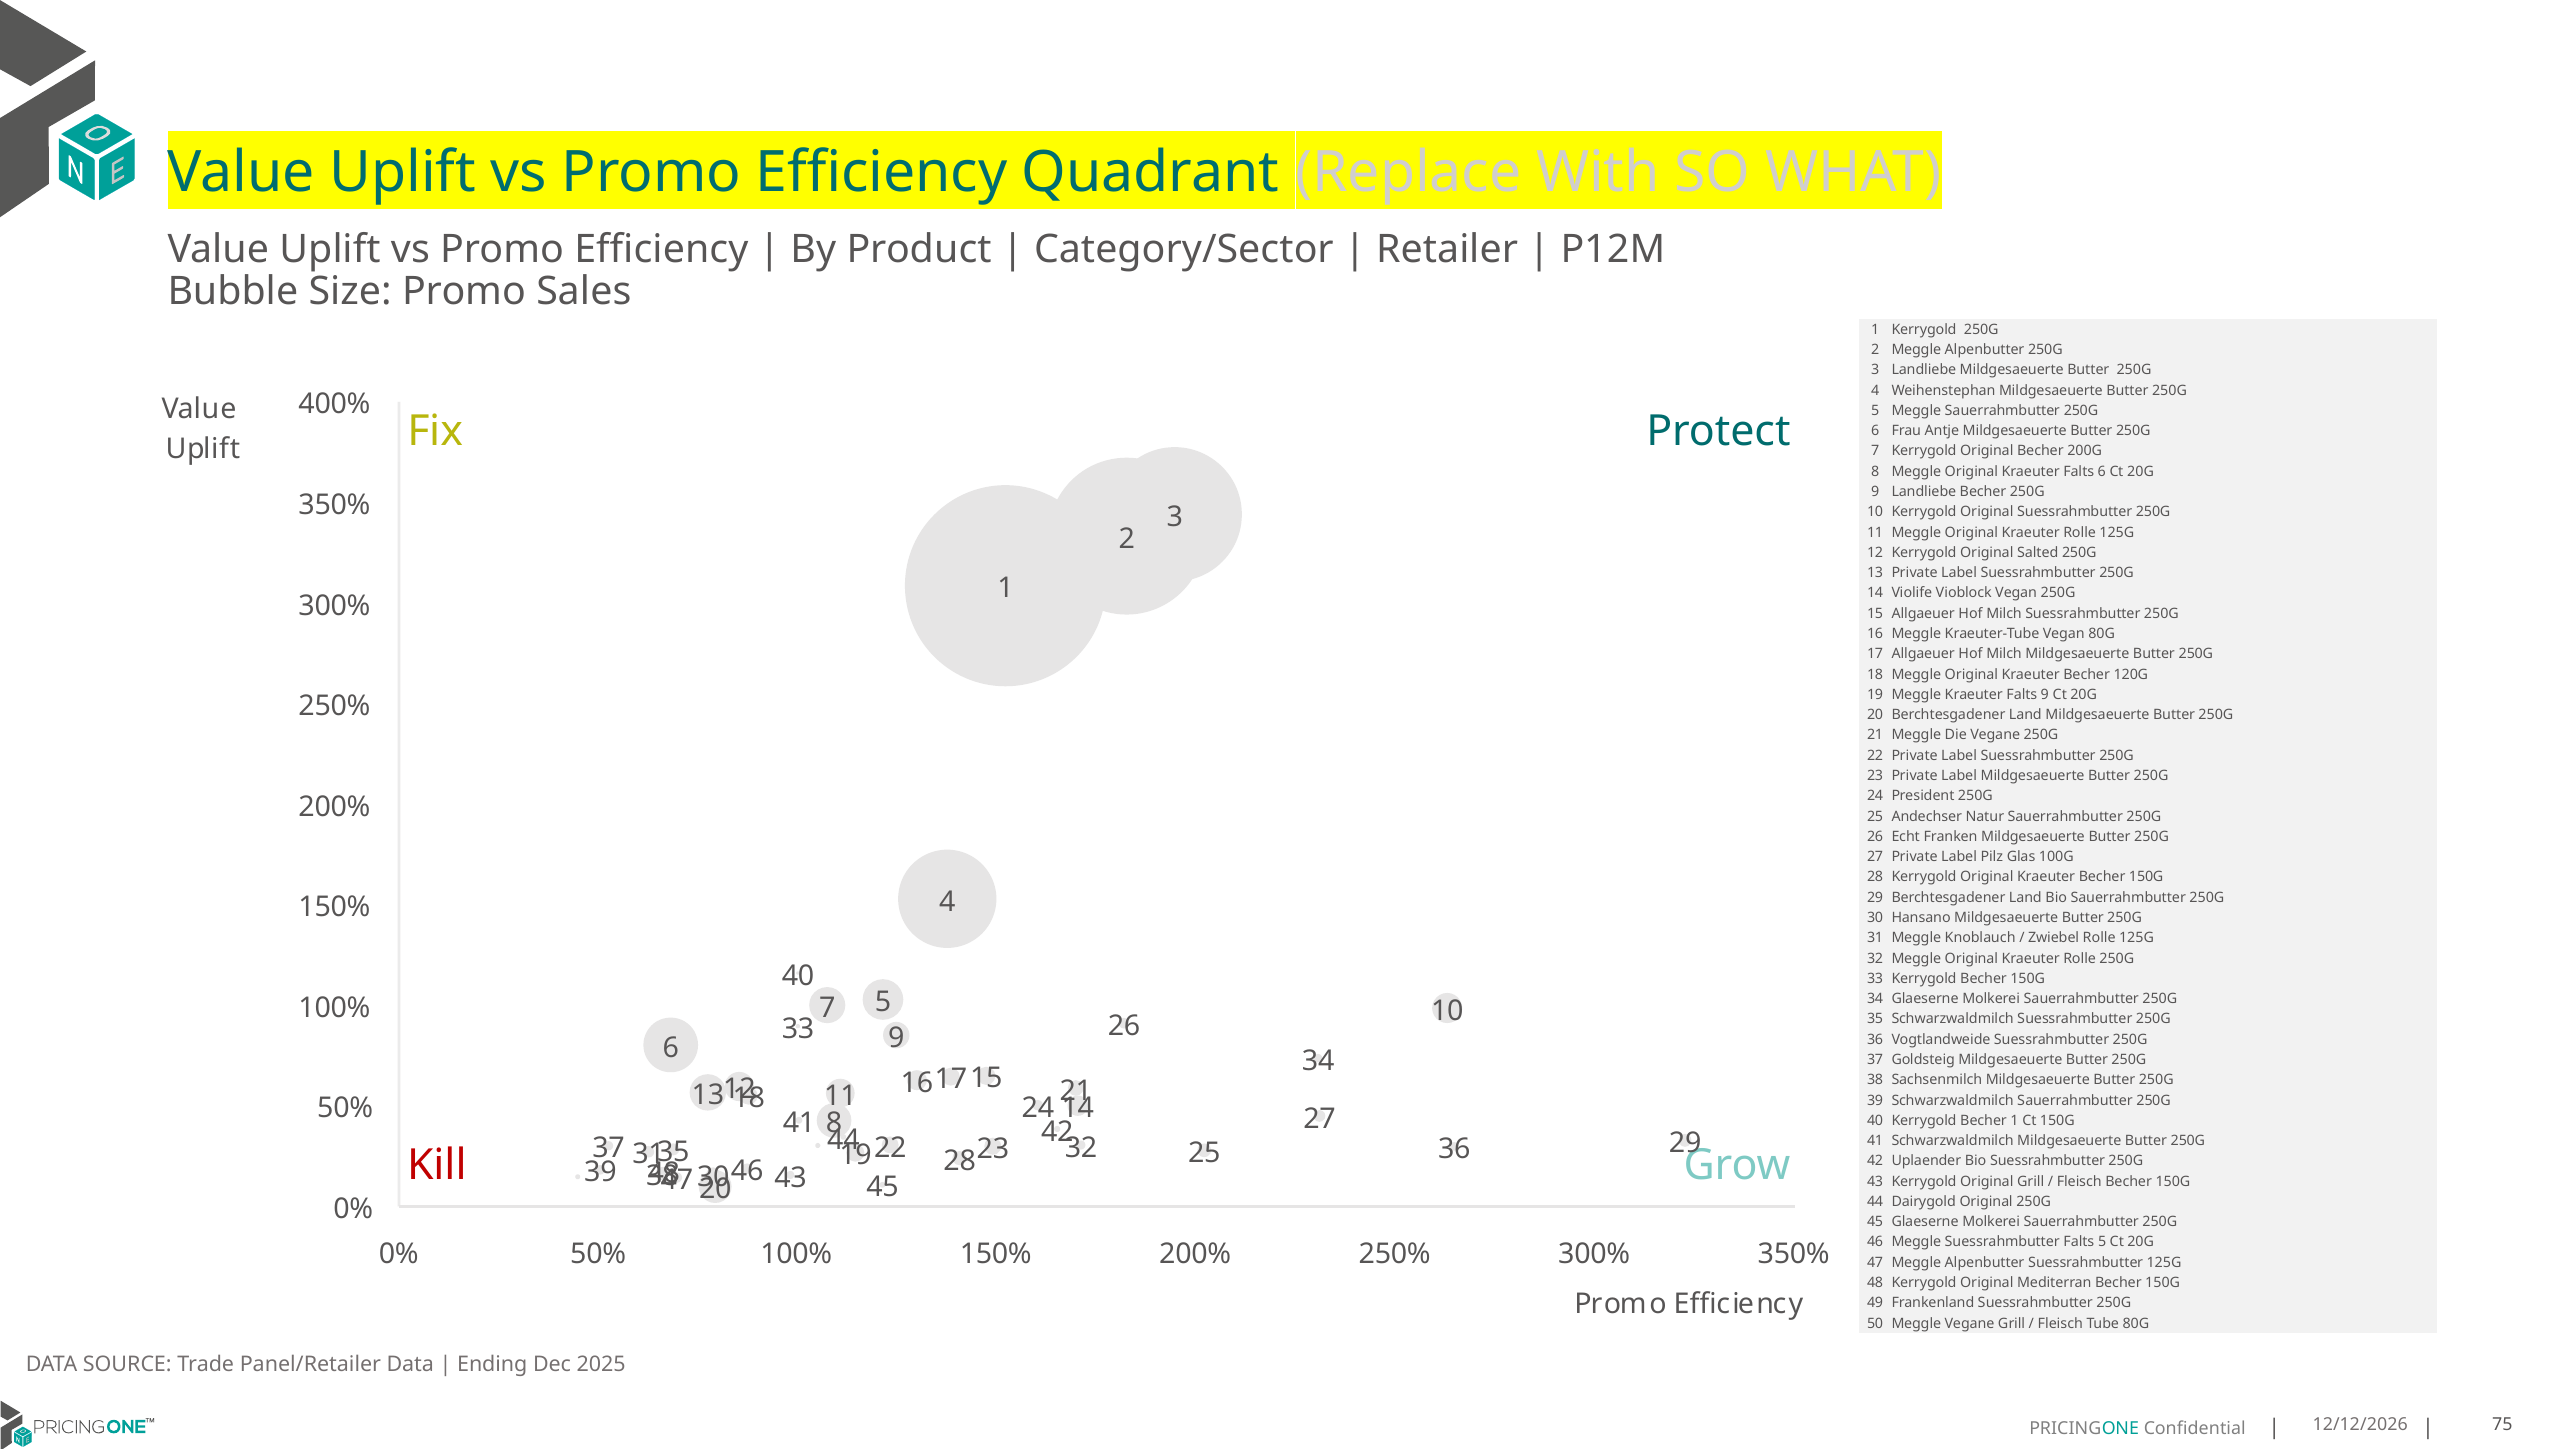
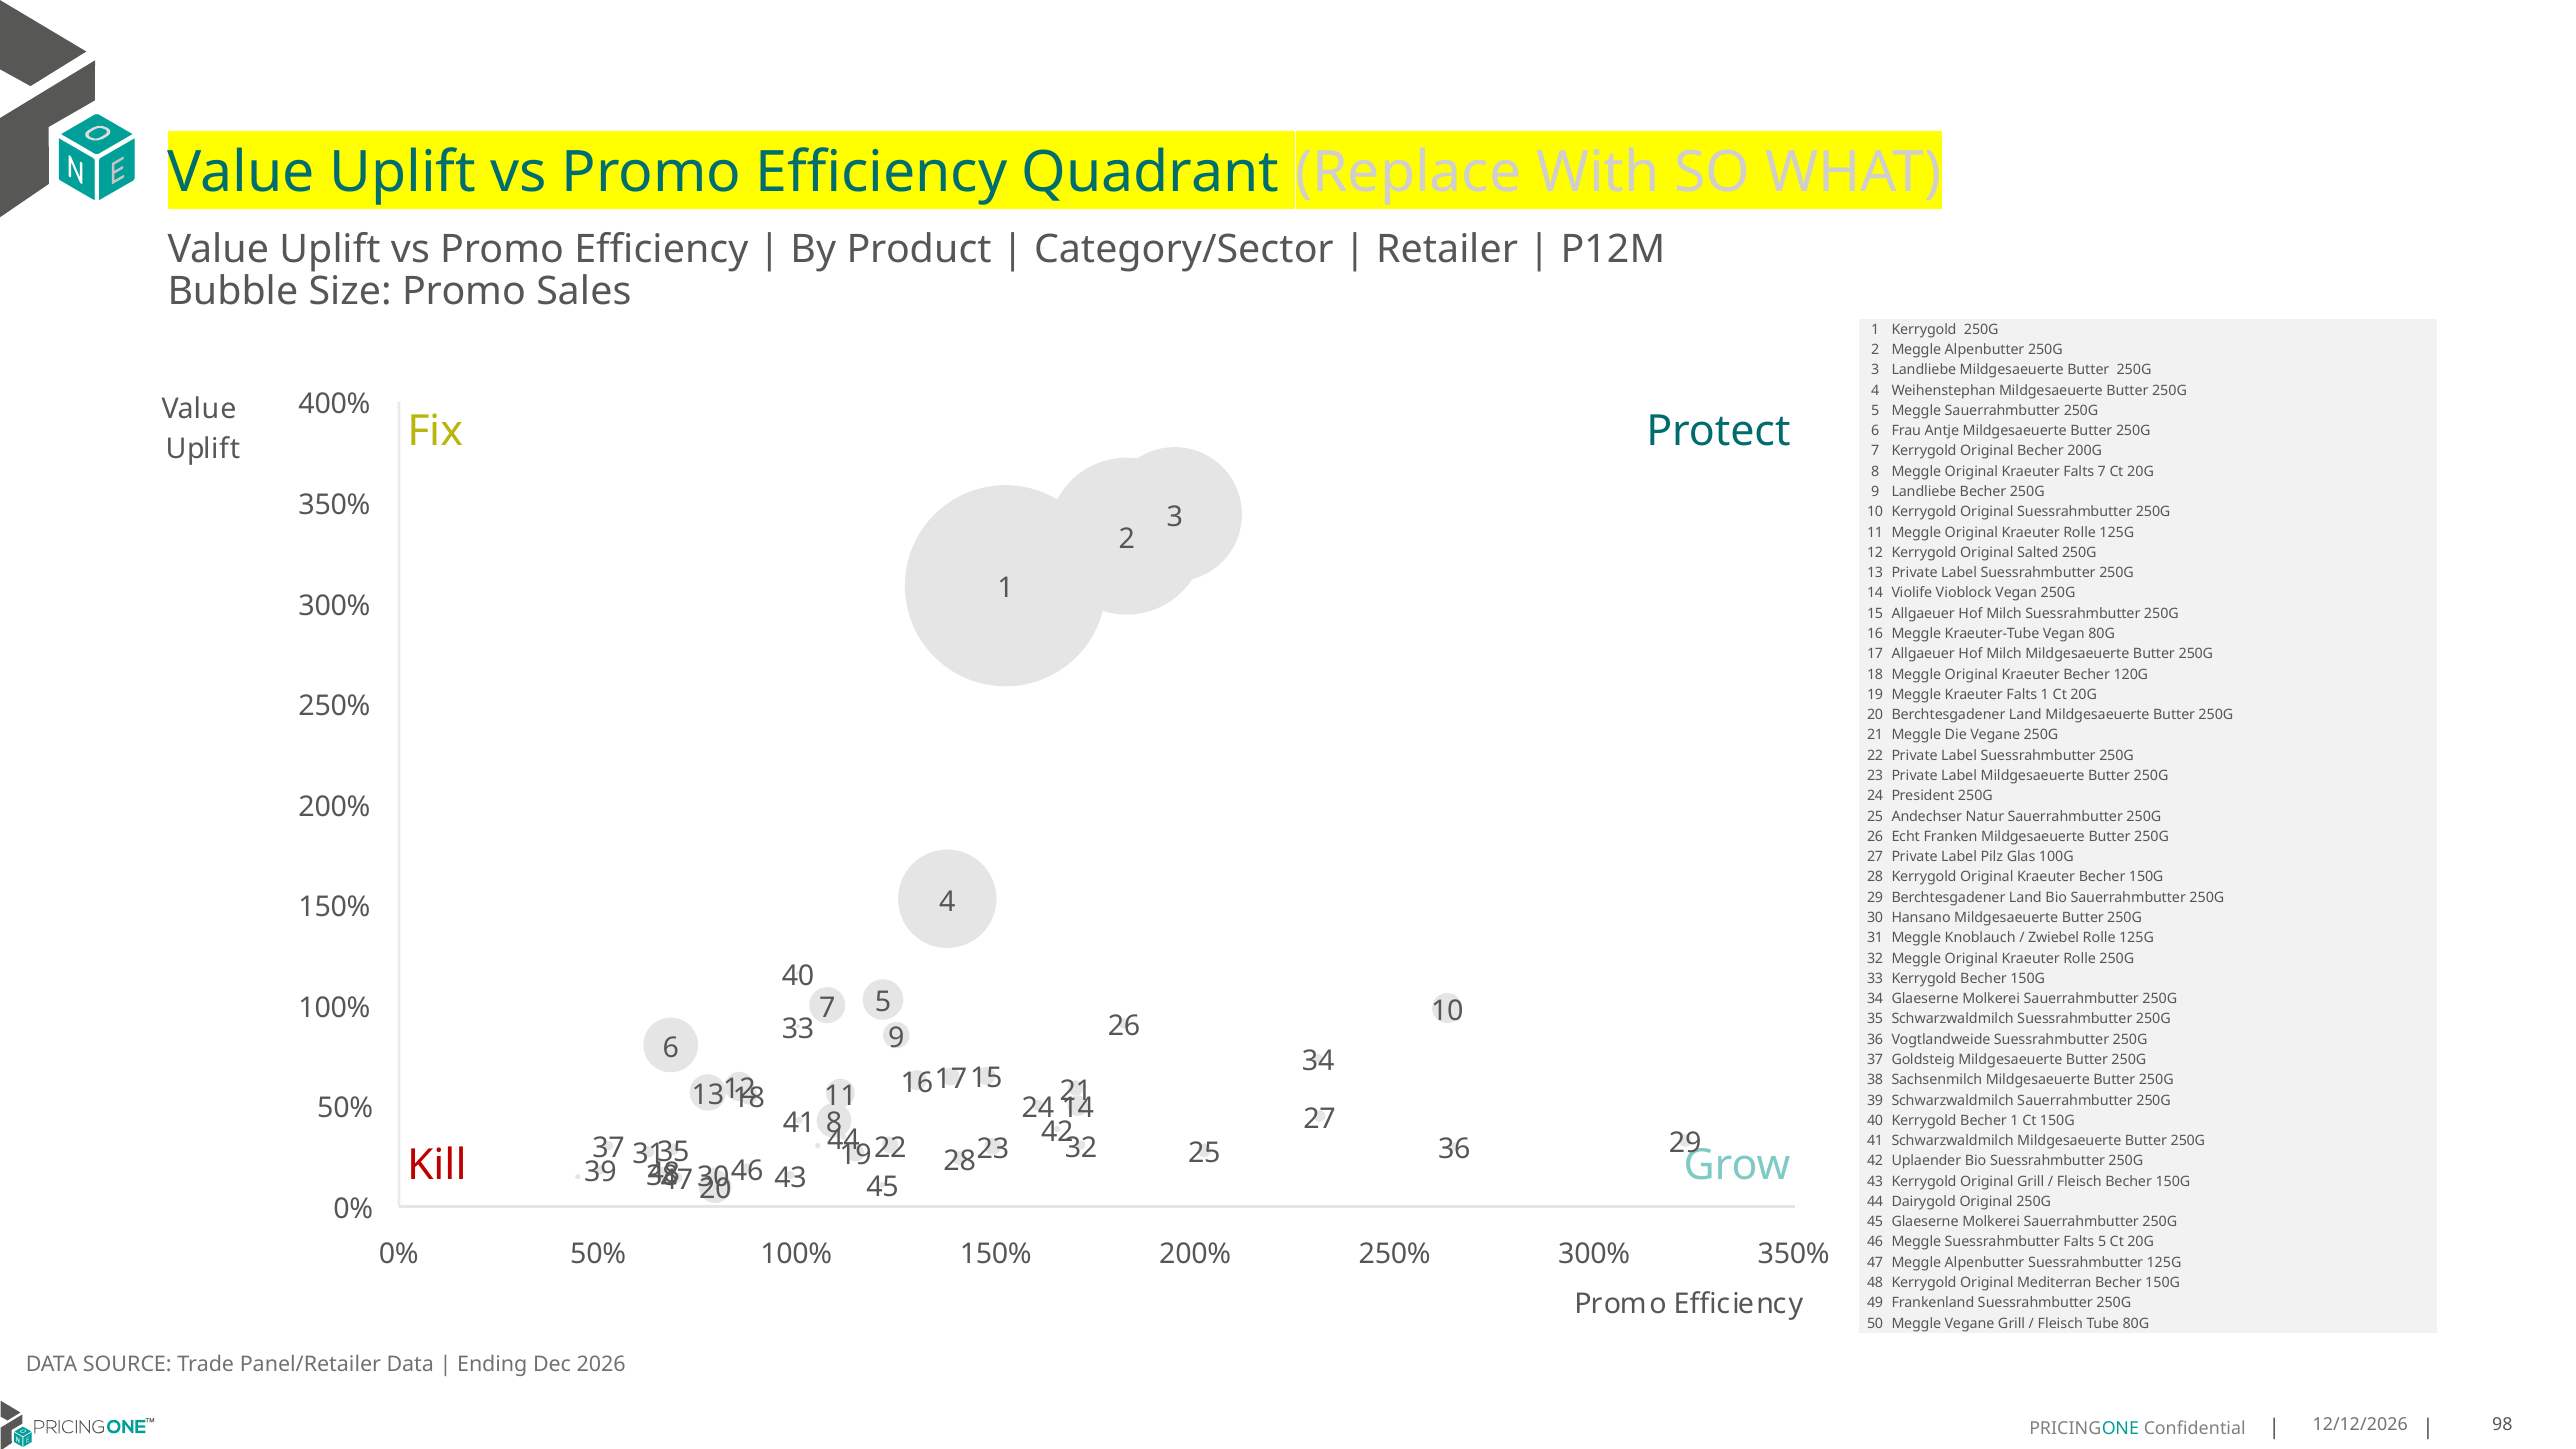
Falts 6: 6 -> 7
Falts 9: 9 -> 1
2025: 2025 -> 2026
75: 75 -> 98
